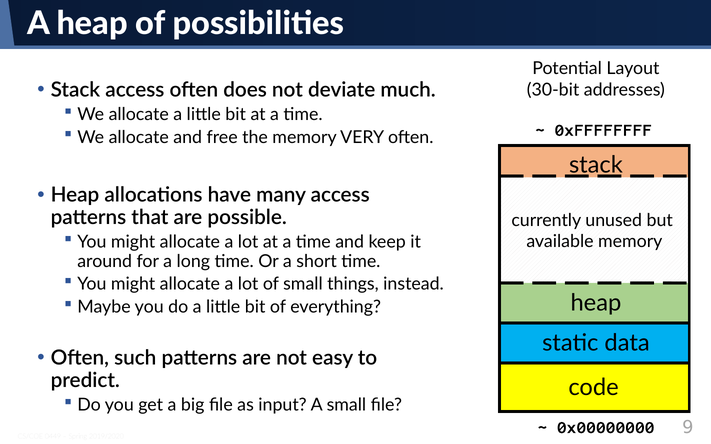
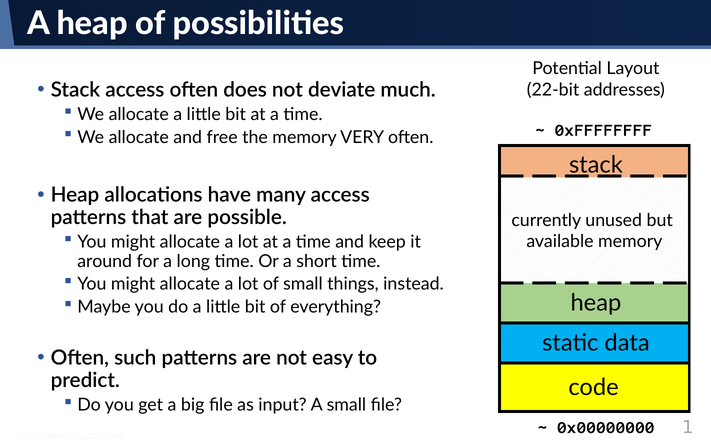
30-bit: 30-bit -> 22-bit
9: 9 -> 1
